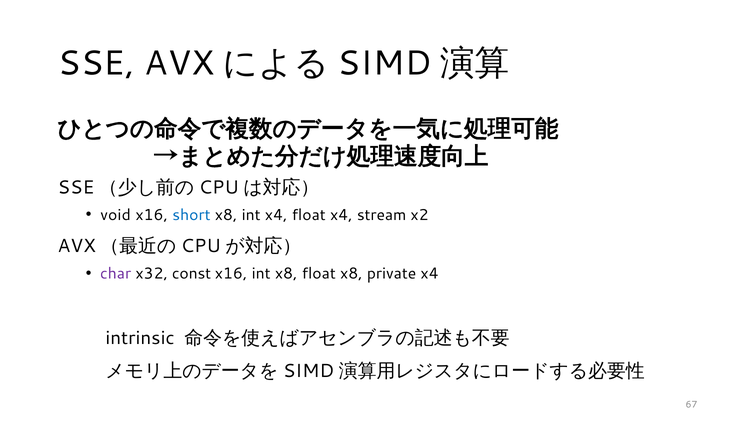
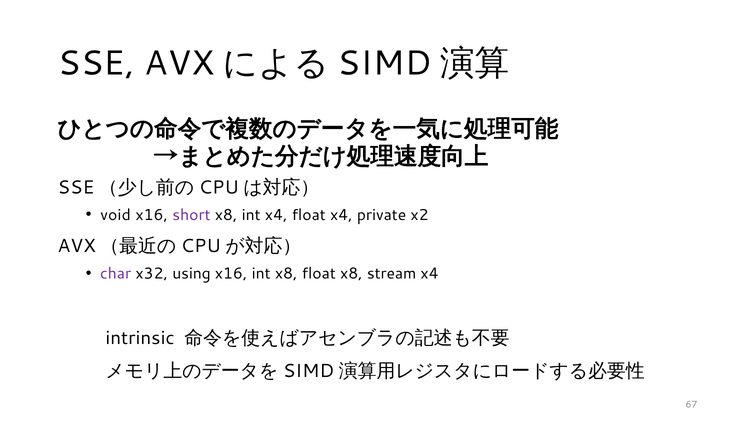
short colour: blue -> purple
stream: stream -> private
const: const -> using
private: private -> stream
